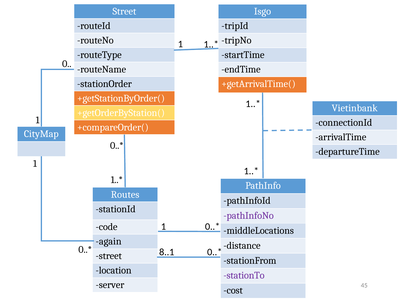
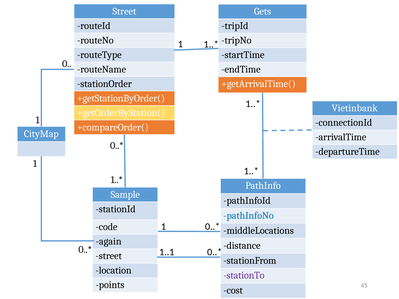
Isgo: Isgo -> Gets
Routes: Routes -> Sample
pathInfoNo colour: purple -> blue
8..1: 8..1 -> 1..1
server: server -> points
